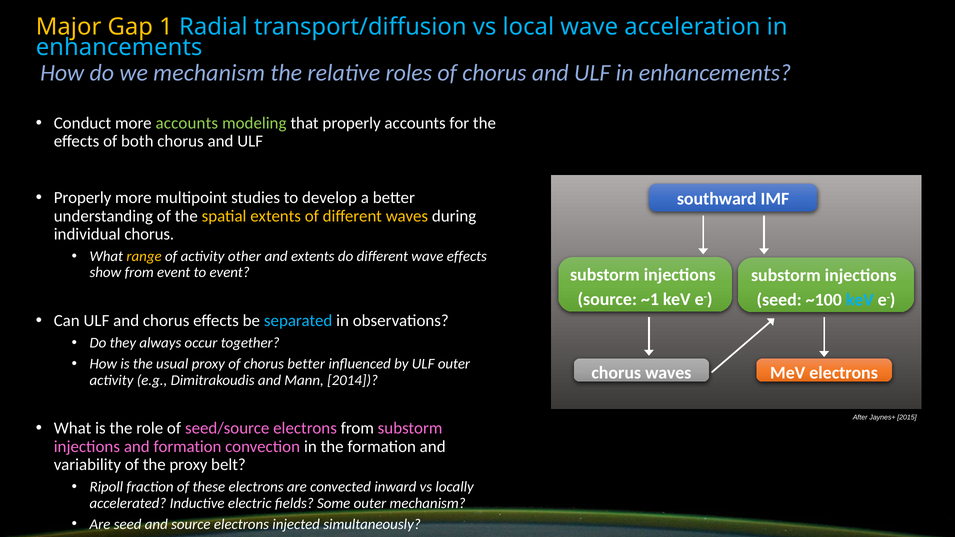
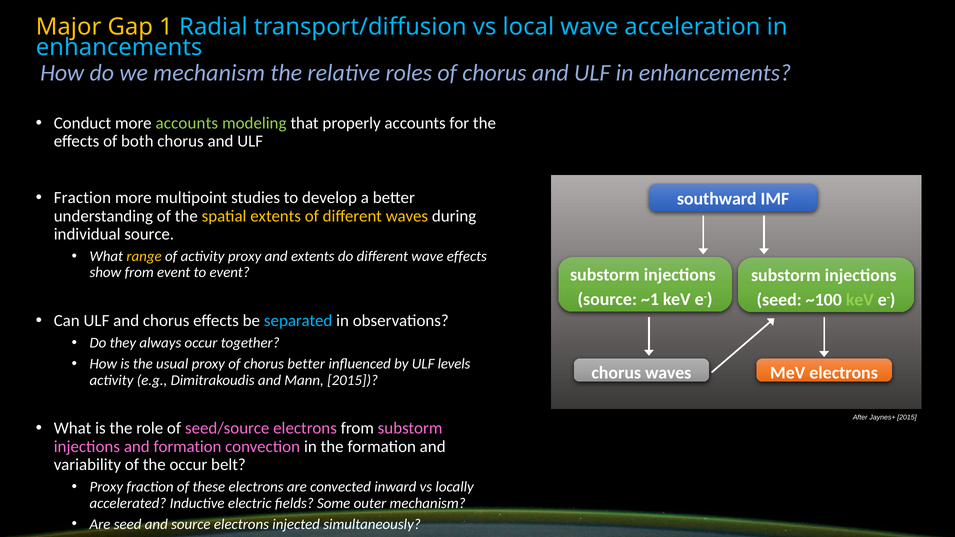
Properly at (83, 198): Properly -> Fraction
individual chorus: chorus -> source
activity other: other -> proxy
keV at (860, 300) colour: light blue -> light green
ULF outer: outer -> levels
Mann 2014: 2014 -> 2015
the proxy: proxy -> occur
Ripoll at (106, 487): Ripoll -> Proxy
